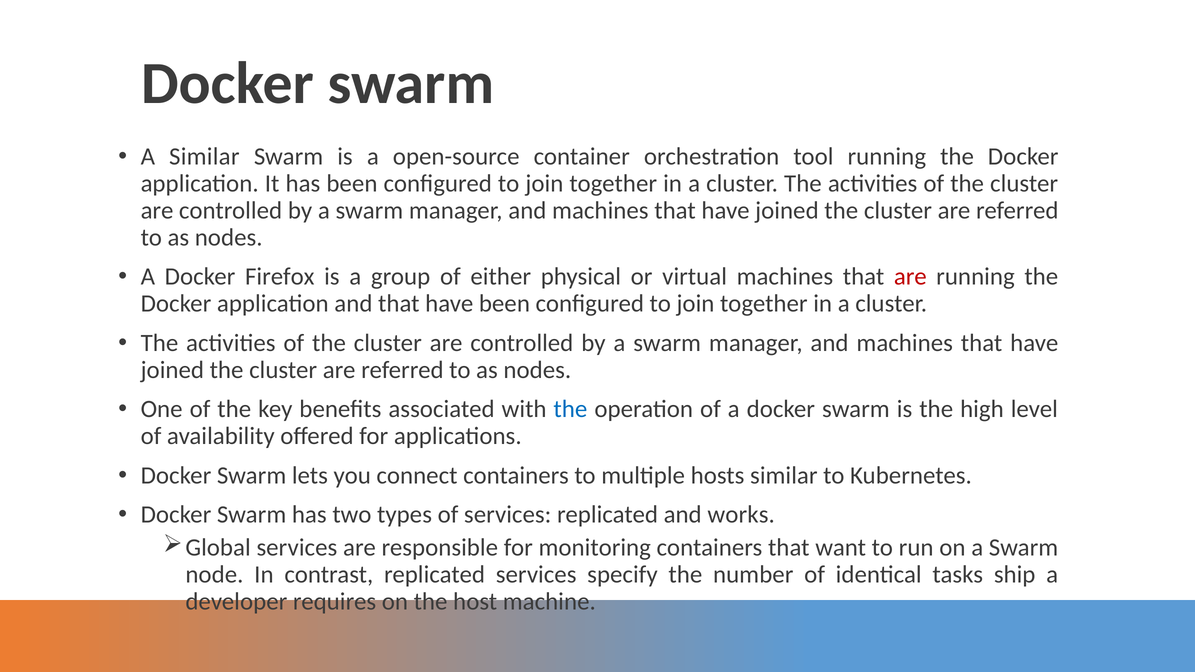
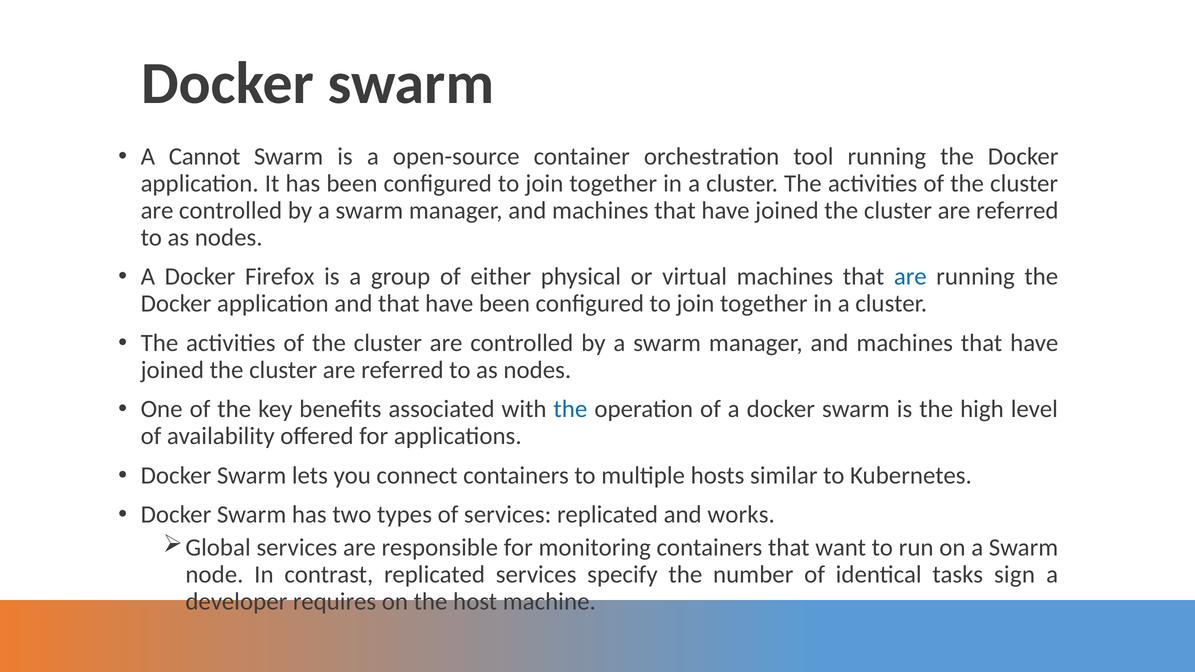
A Similar: Similar -> Cannot
are at (910, 277) colour: red -> blue
ship: ship -> sign
